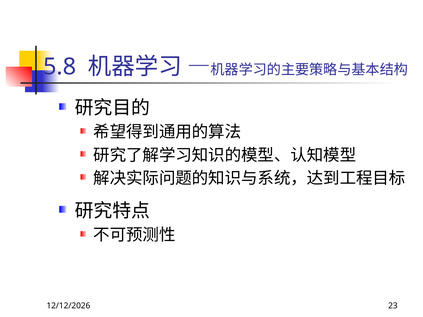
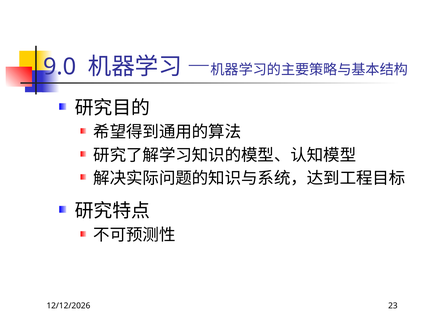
5.8: 5.8 -> 9.0
